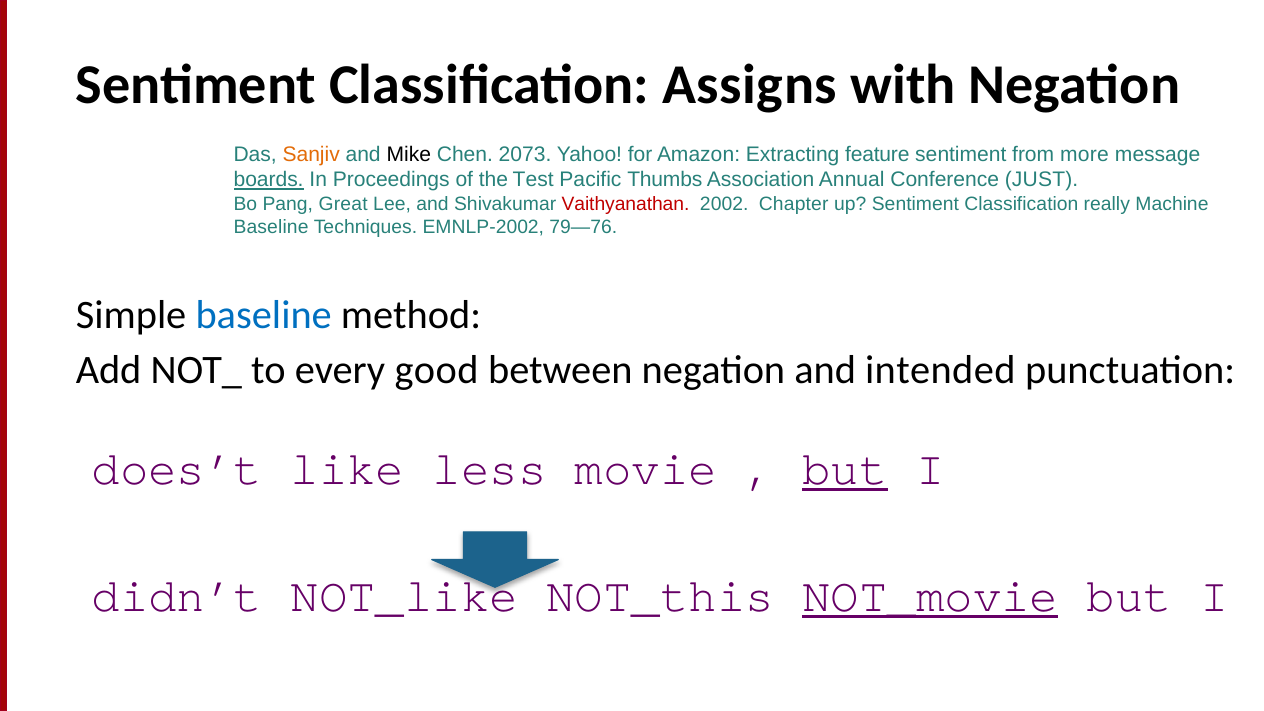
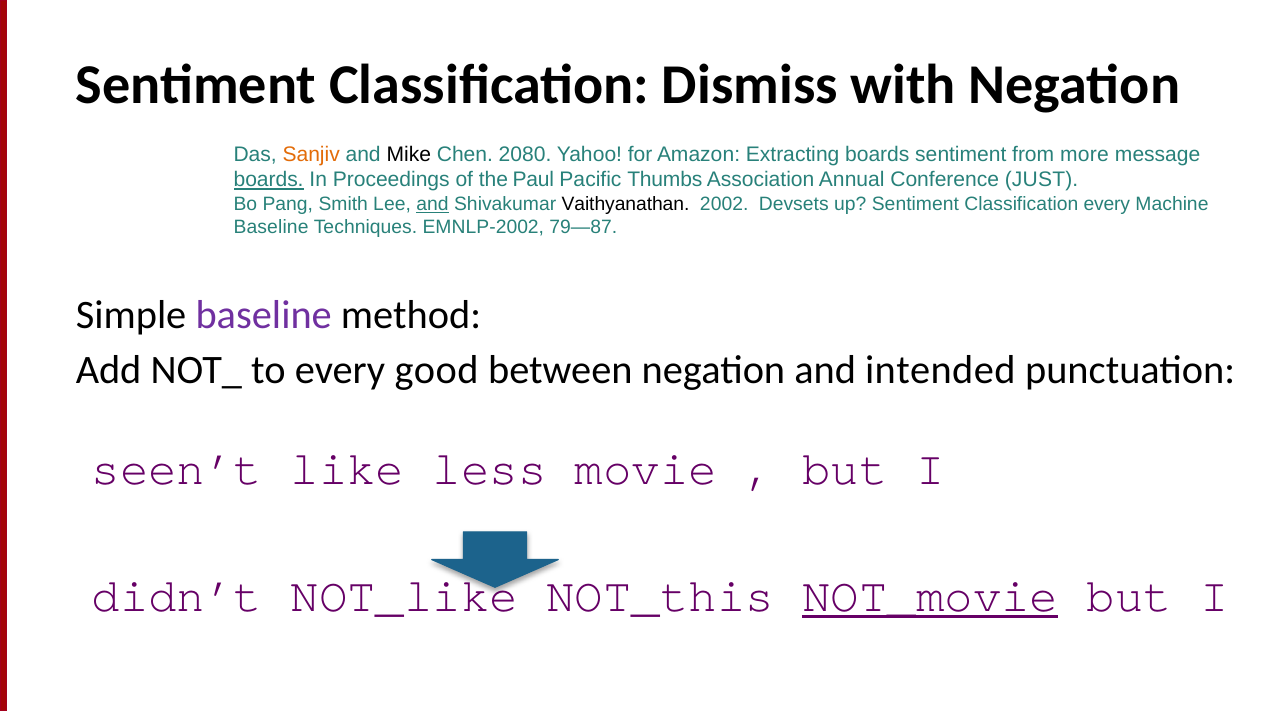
Assigns: Assigns -> Dismiss
2073: 2073 -> 2080
Extracting feature: feature -> boards
Test: Test -> Paul
Great: Great -> Smith
and at (432, 204) underline: none -> present
Vaithyanathan colour: red -> black
Chapter: Chapter -> Devsets
Classification really: really -> every
79—76: 79—76 -> 79—87
baseline at (264, 315) colour: blue -> purple
does’t: does’t -> seen’t
but at (845, 469) underline: present -> none
